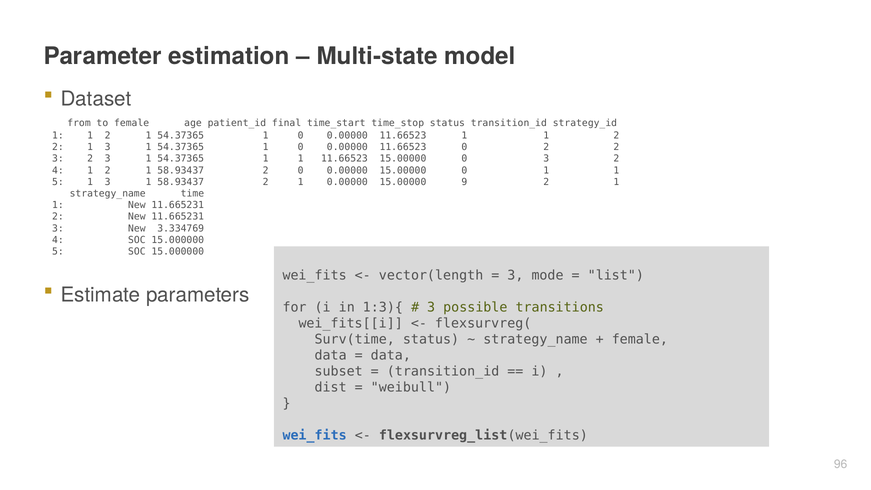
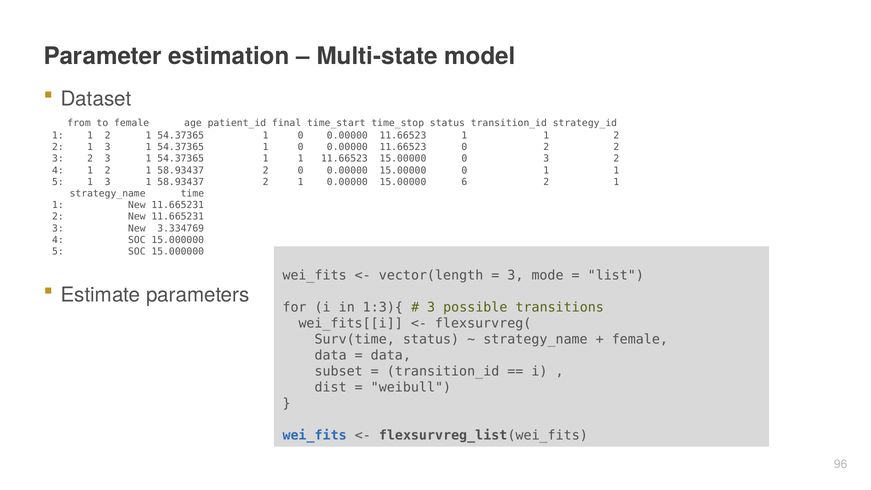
9: 9 -> 6
